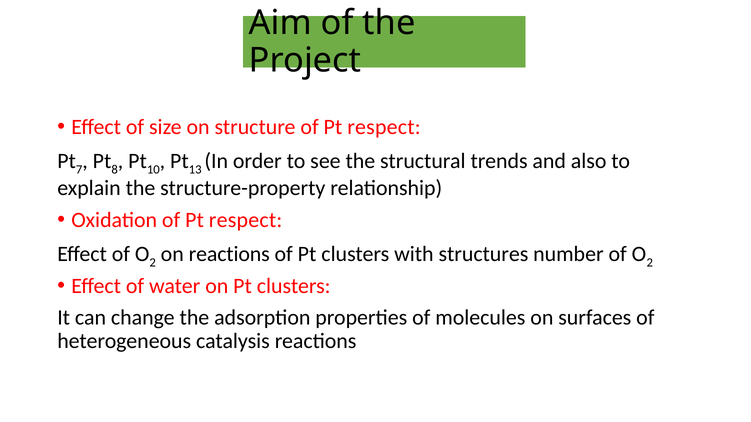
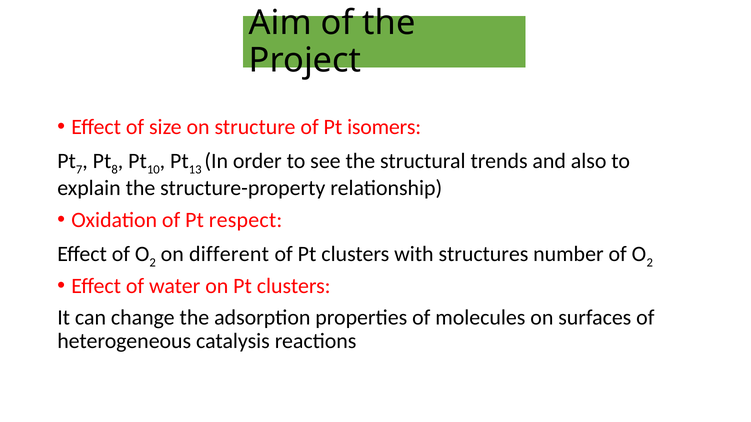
structure of Pt respect: respect -> isomers
on reactions: reactions -> different
